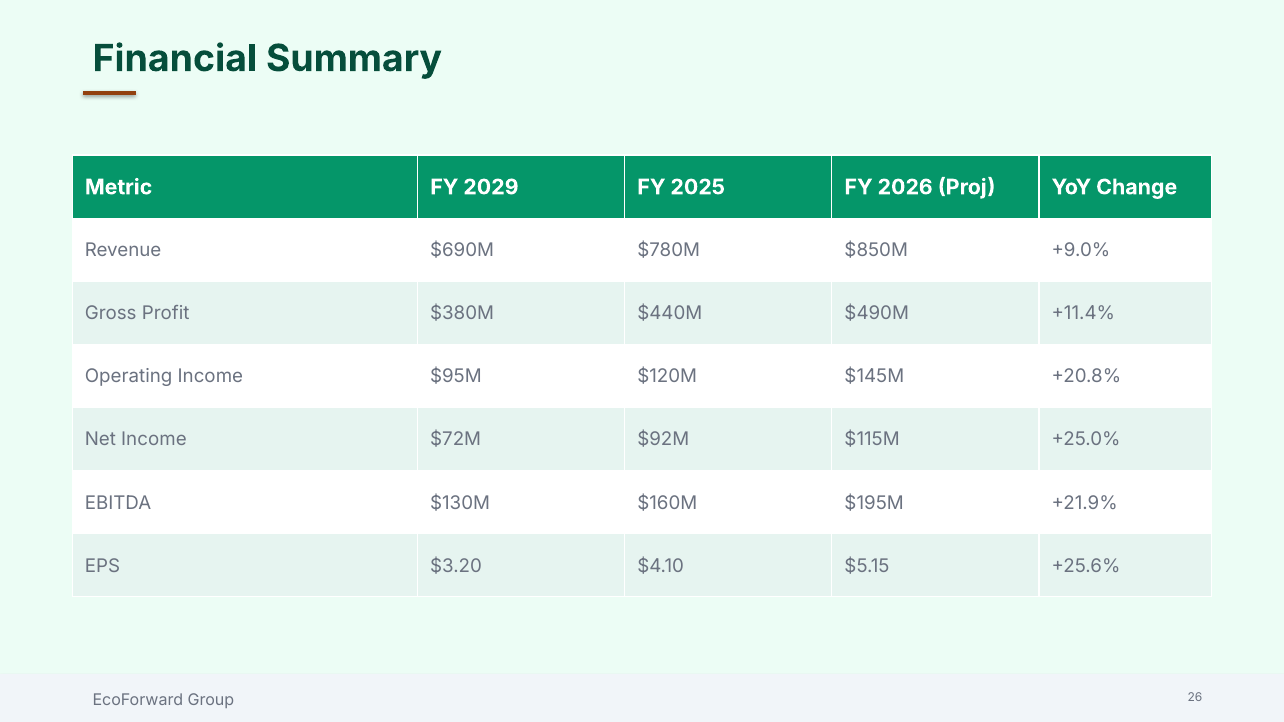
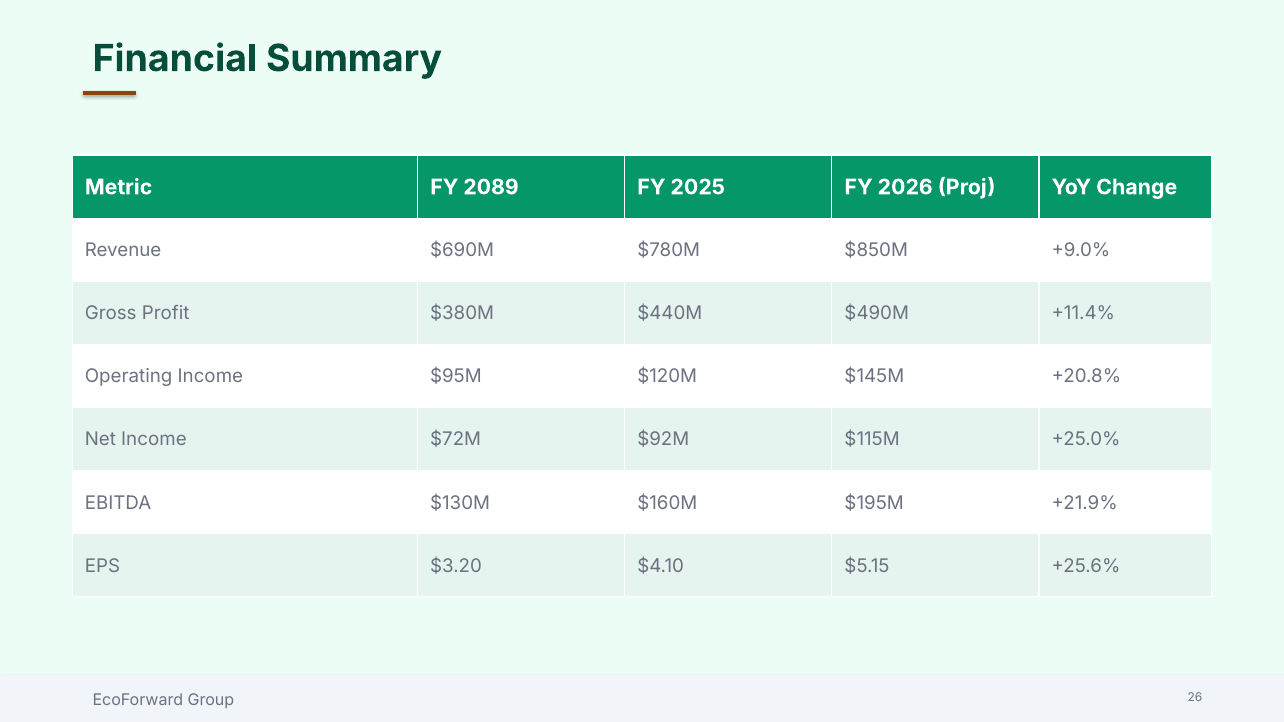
2029: 2029 -> 2089
